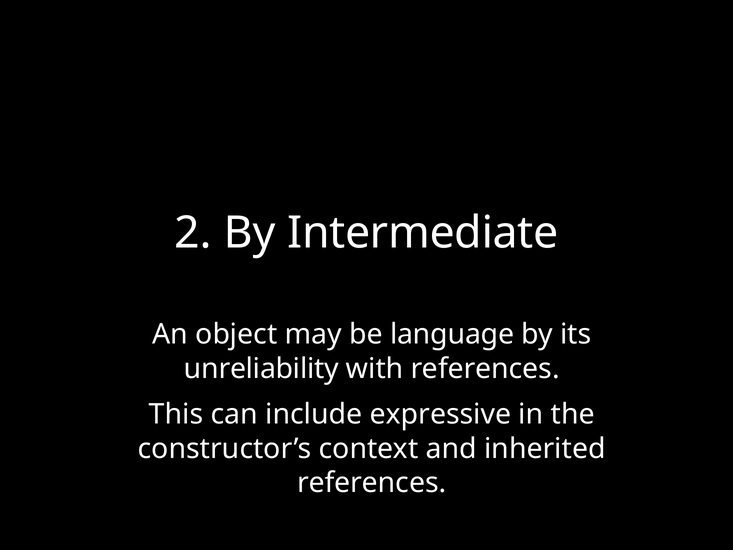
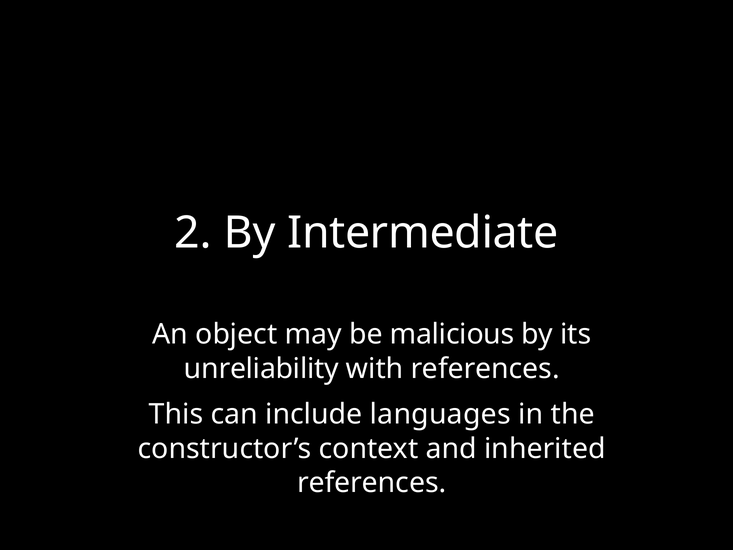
language: language -> malicious
expressive: expressive -> languages
